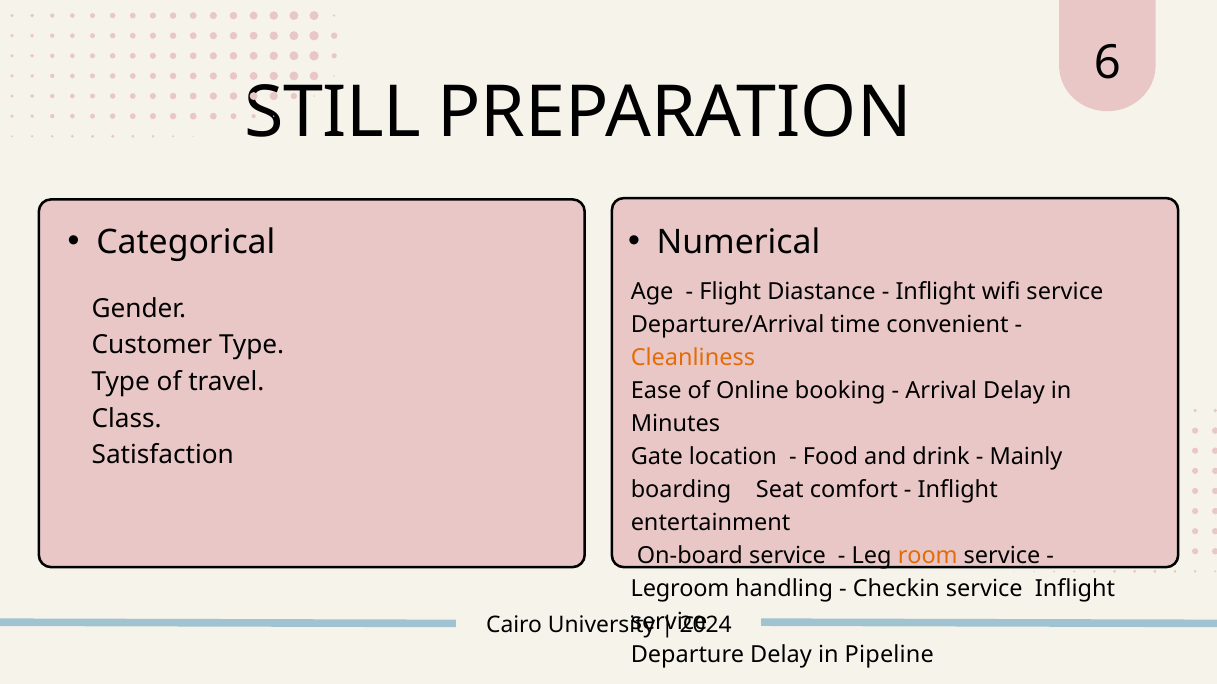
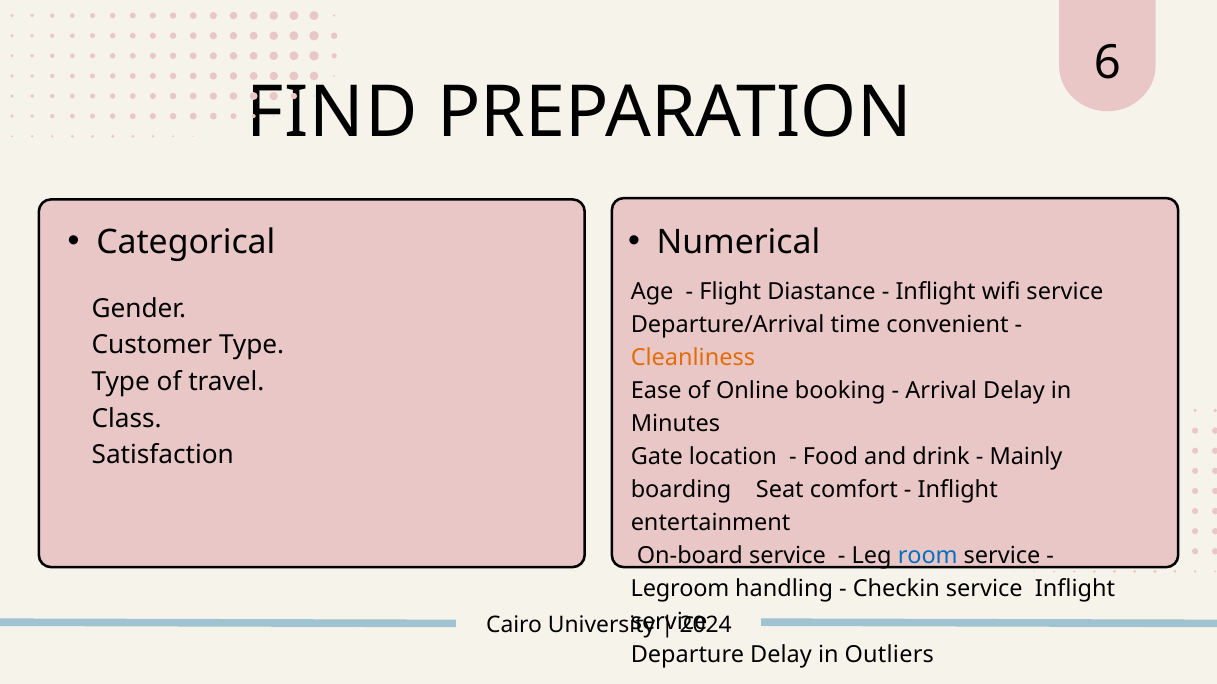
STILL: STILL -> FIND
room colour: orange -> blue
Pipeline: Pipeline -> Outliers
